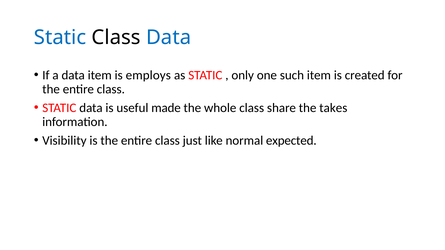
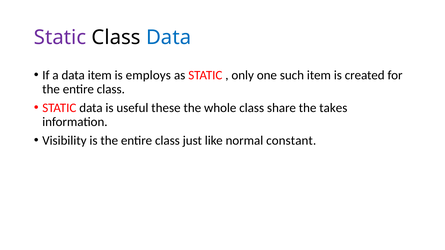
Static at (60, 37) colour: blue -> purple
made: made -> these
expected: expected -> constant
